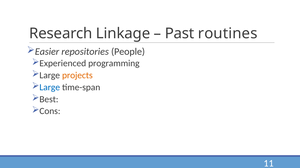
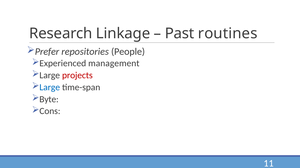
Easier: Easier -> Prefer
programming: programming -> management
projects colour: orange -> red
Best: Best -> Byte
